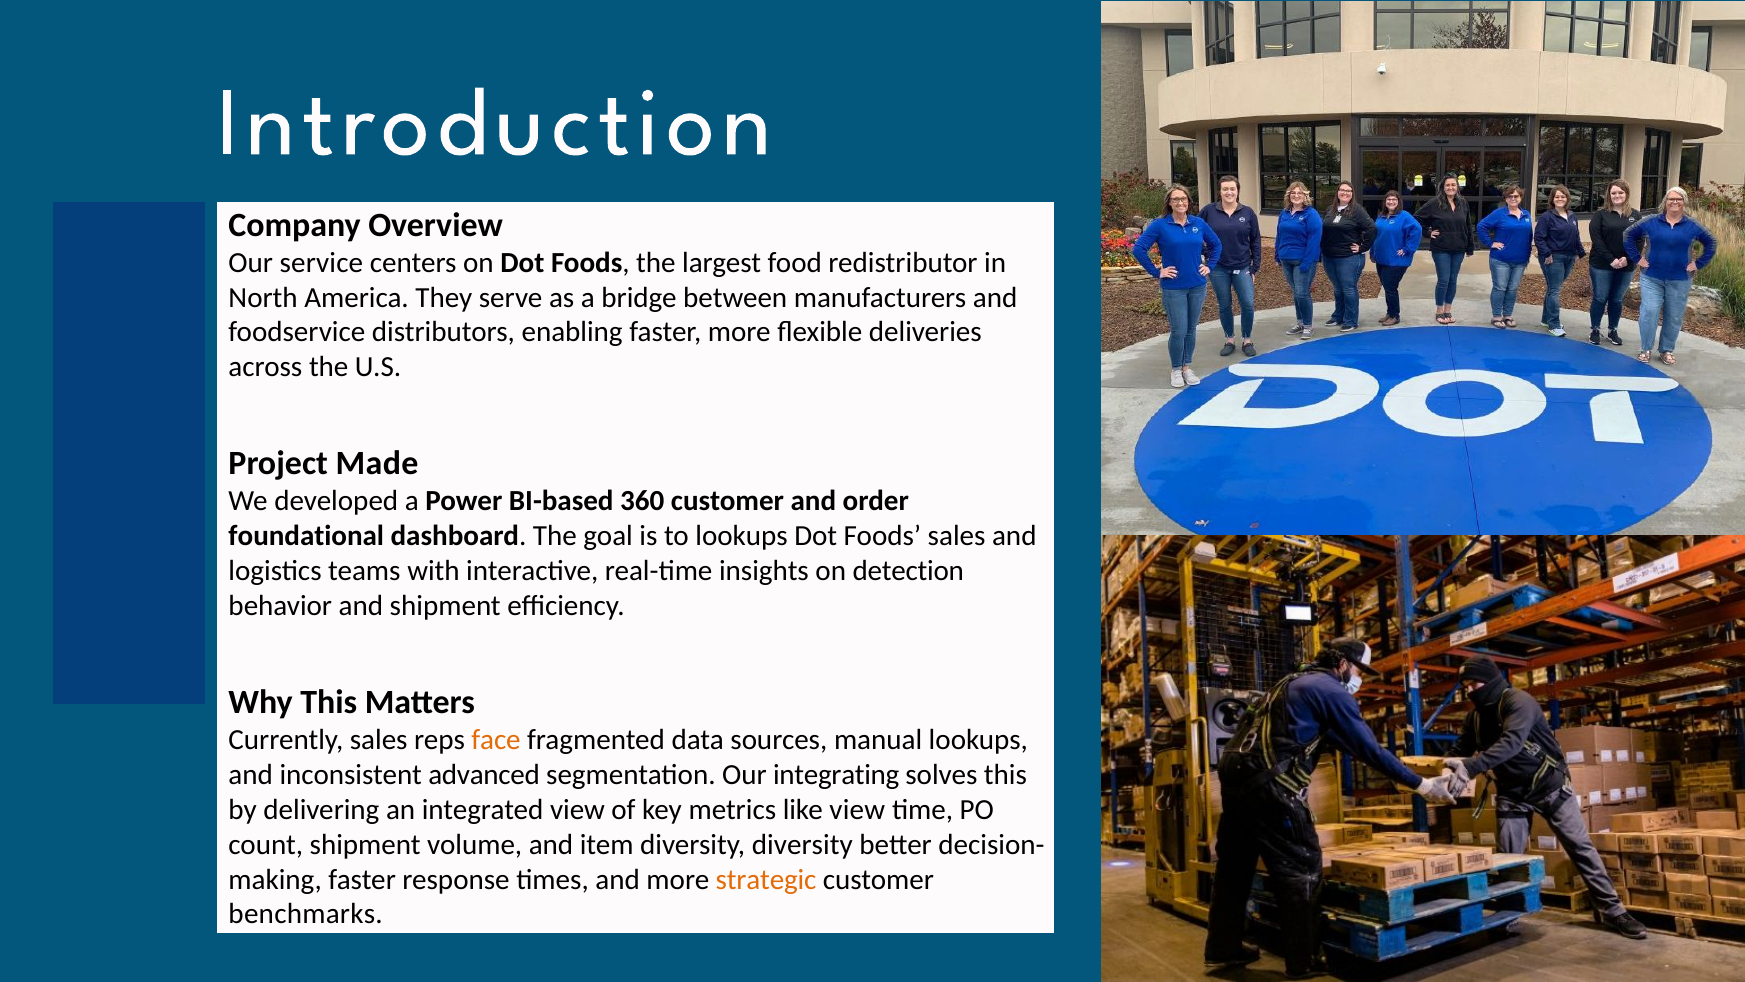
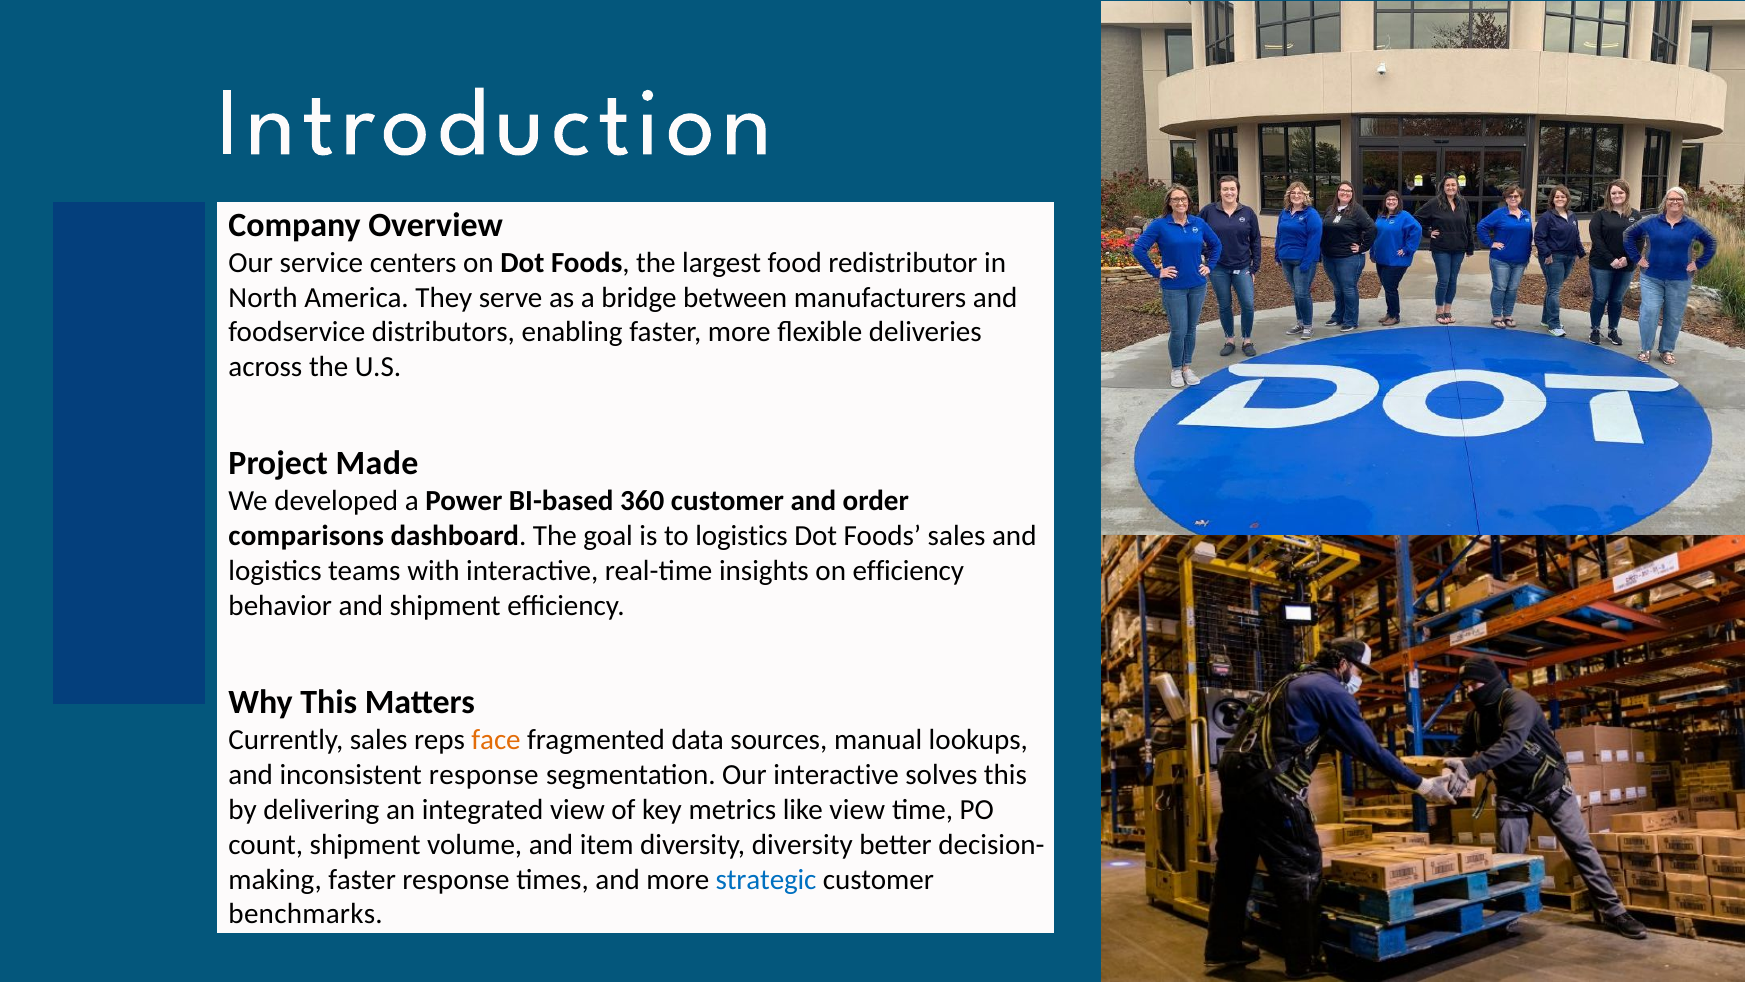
foundational: foundational -> comparisons
to lookups: lookups -> logistics
on detection: detection -> efficiency
inconsistent advanced: advanced -> response
Our integrating: integrating -> interactive
strategic colour: orange -> blue
